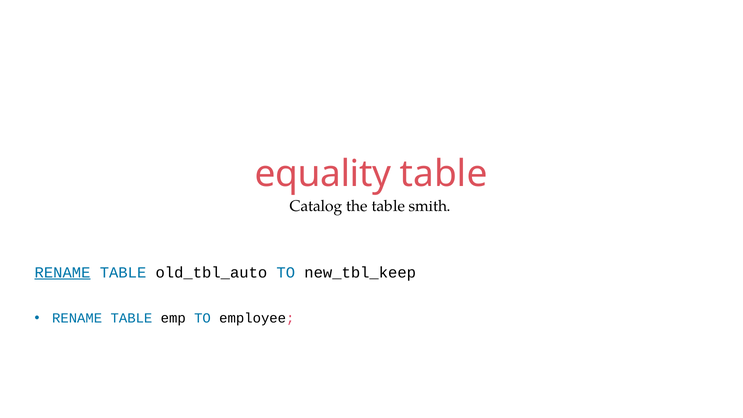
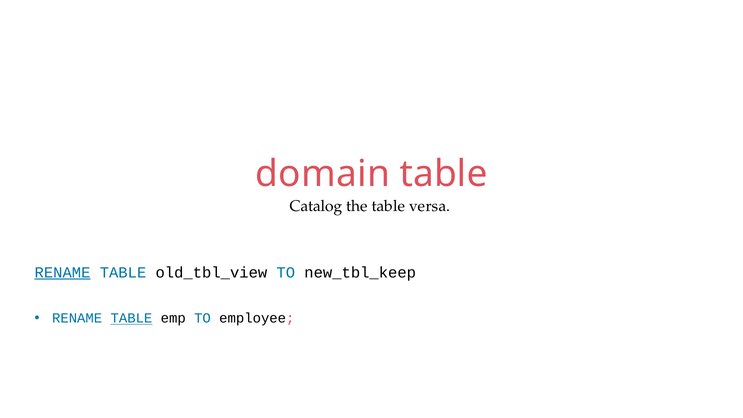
equality: equality -> domain
smith: smith -> versa
old_tbl_auto: old_tbl_auto -> old_tbl_view
TABLE at (131, 318) underline: none -> present
